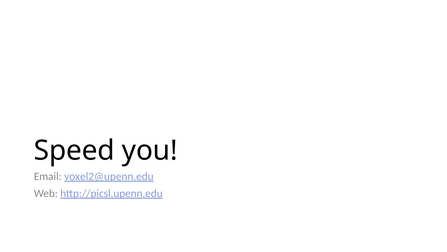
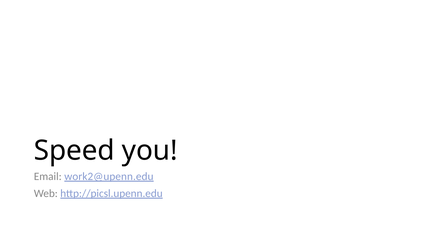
voxel2@upenn.edu: voxel2@upenn.edu -> work2@upenn.edu
